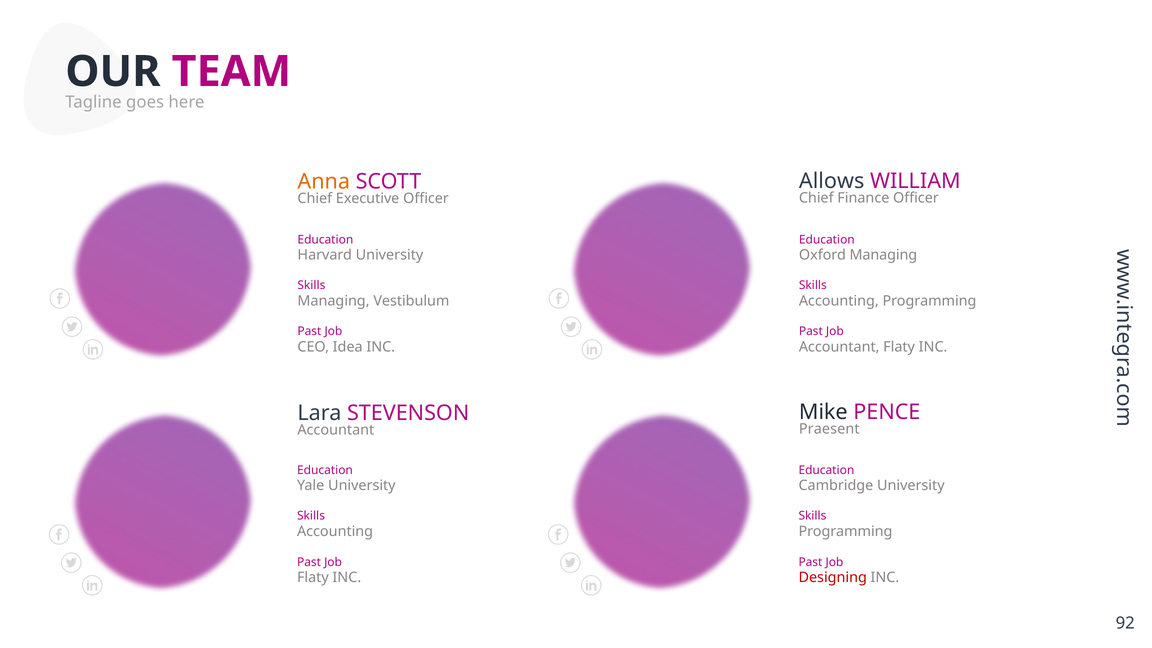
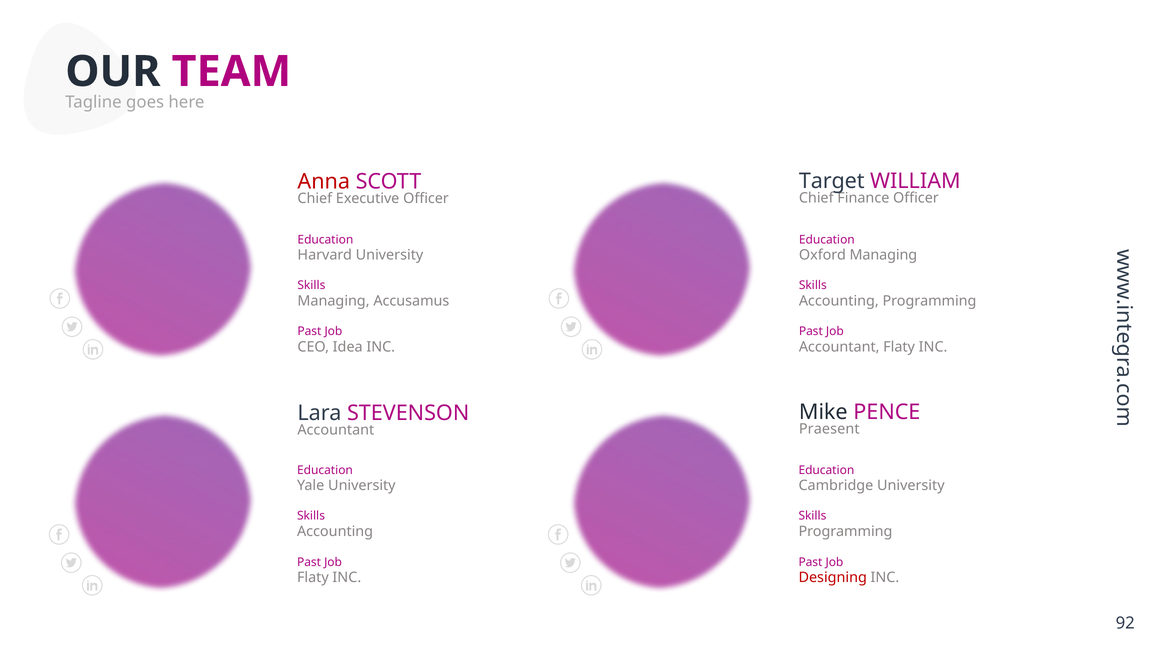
Allows: Allows -> Target
Anna colour: orange -> red
Vestibulum: Vestibulum -> Accusamus
